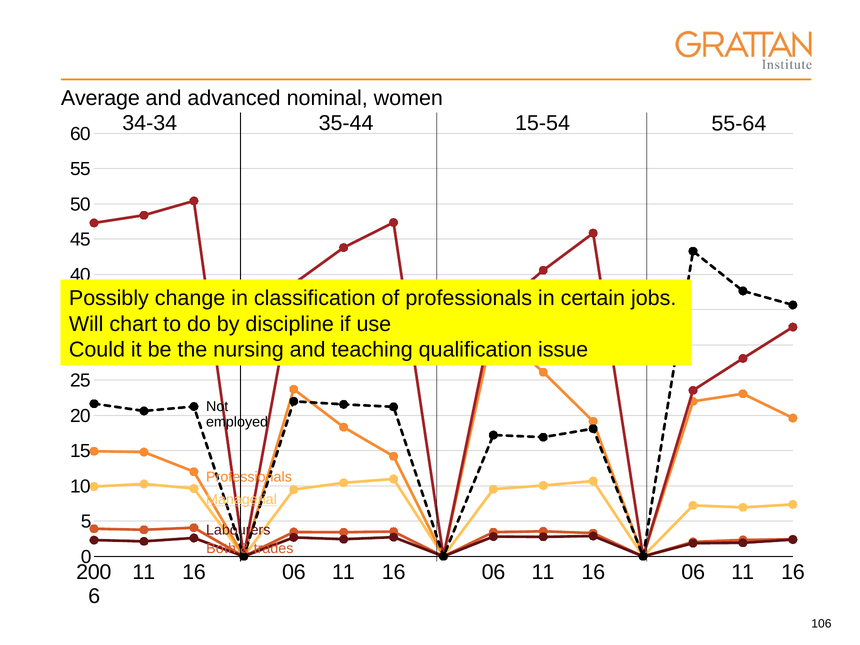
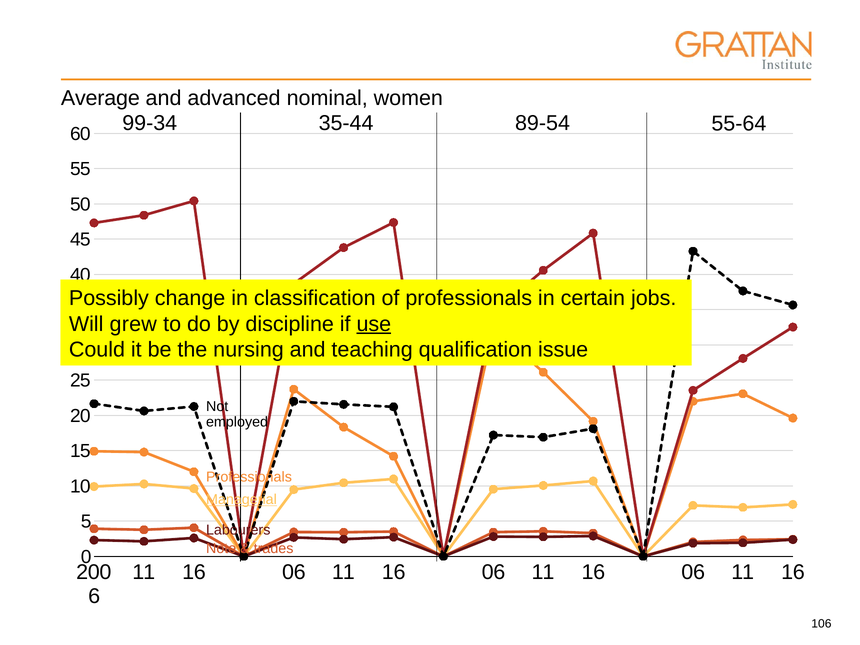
34-34: 34-34 -> 99-34
15-54: 15-54 -> 89-54
chart: chart -> grew
use underline: none -> present
Both: Both -> Note
